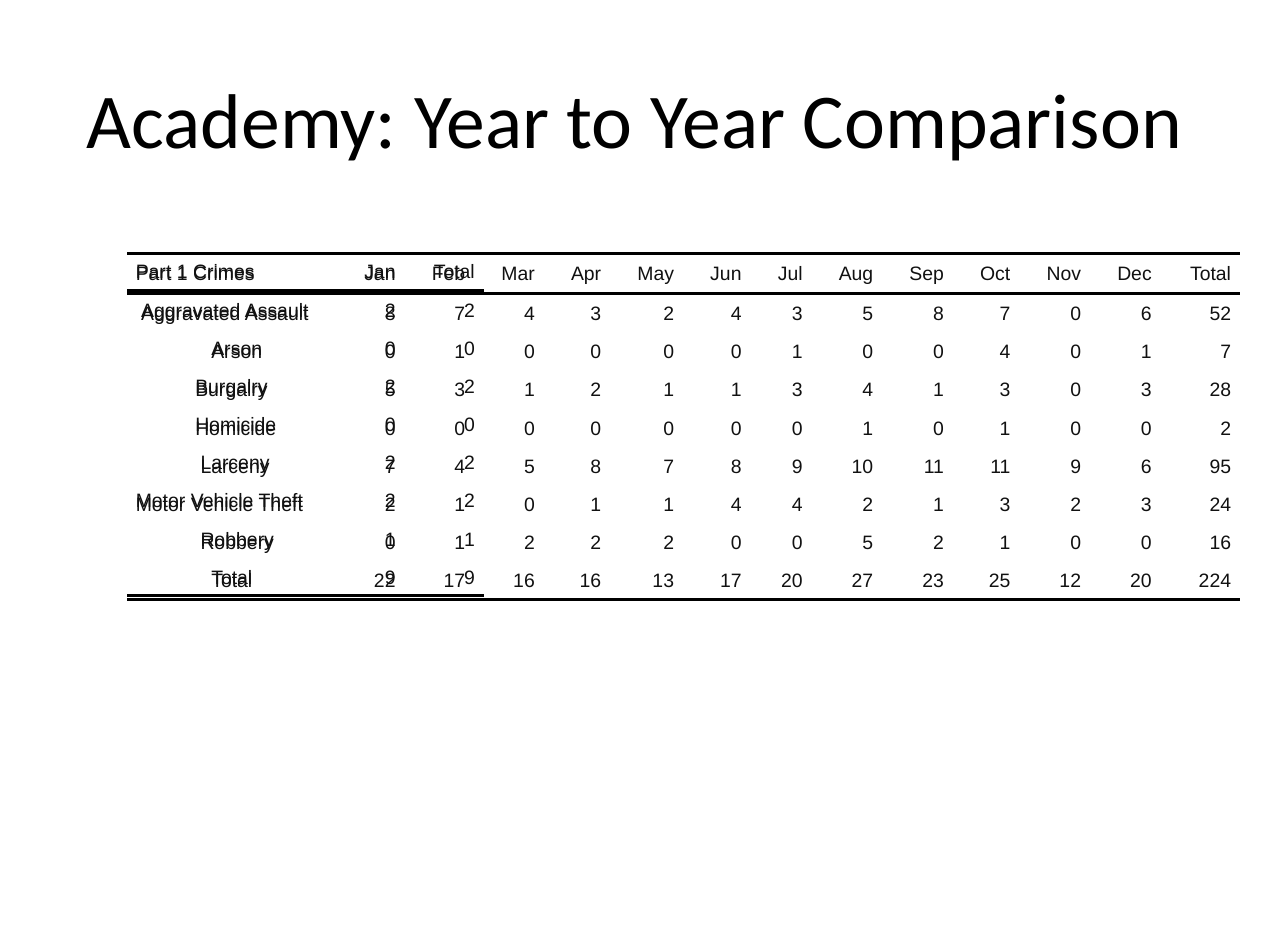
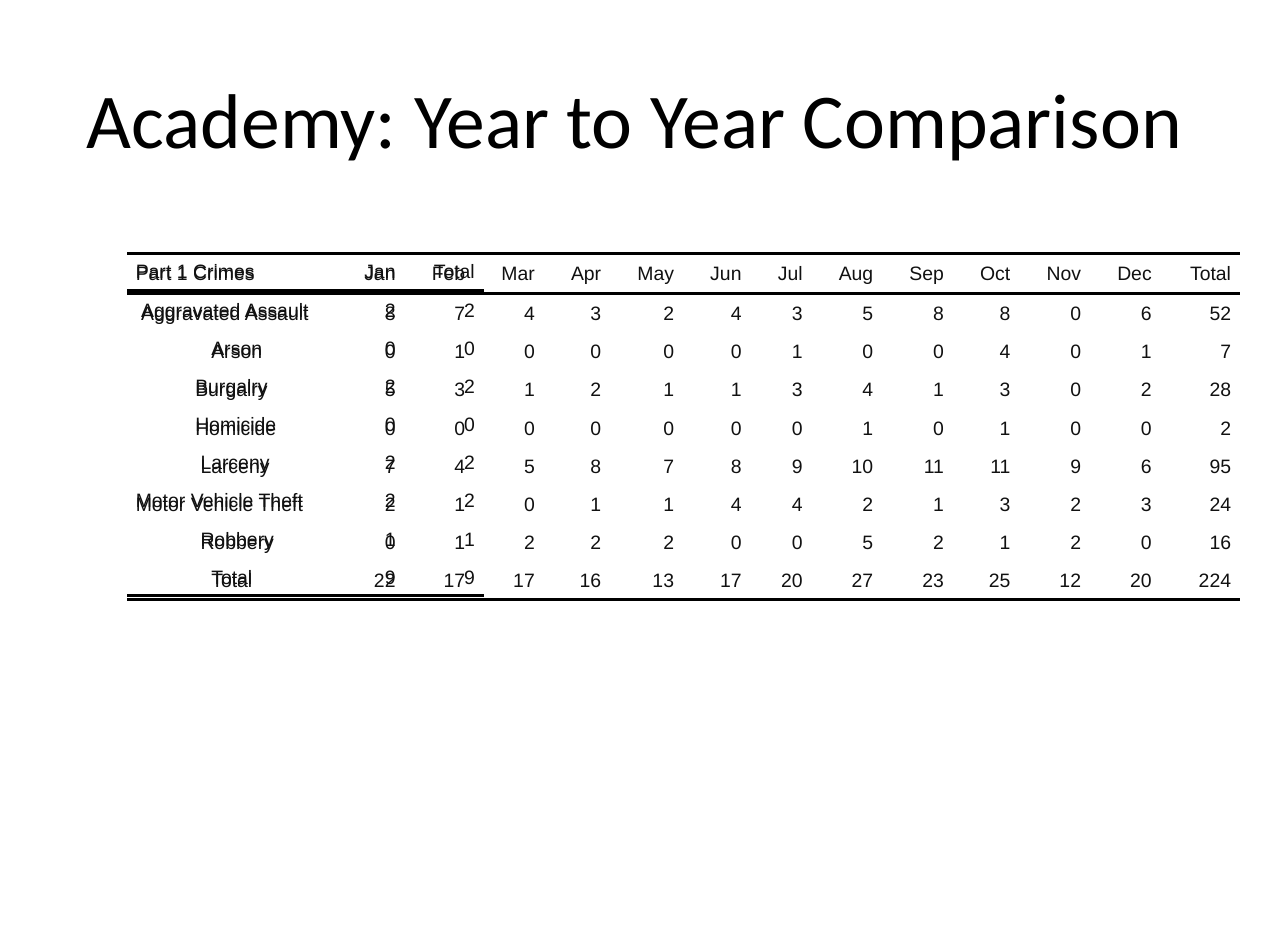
3 5 8 7: 7 -> 8
3 0 3: 3 -> 2
5 2 1 0: 0 -> 2
17 16: 16 -> 17
